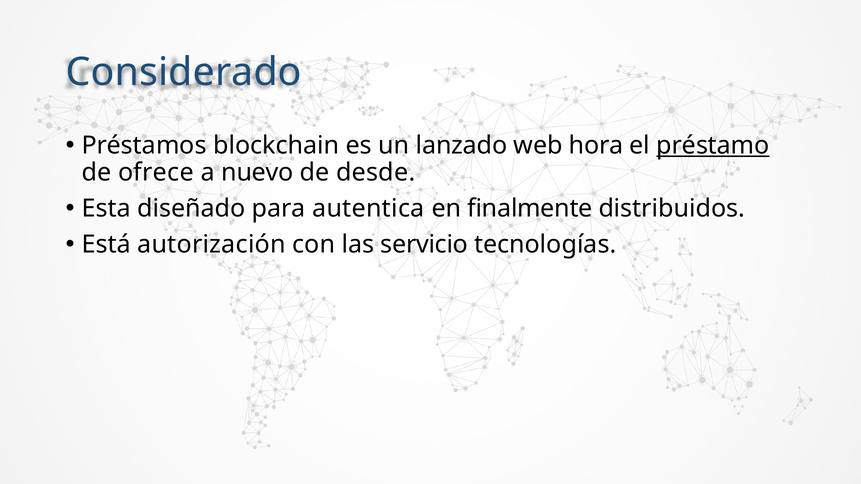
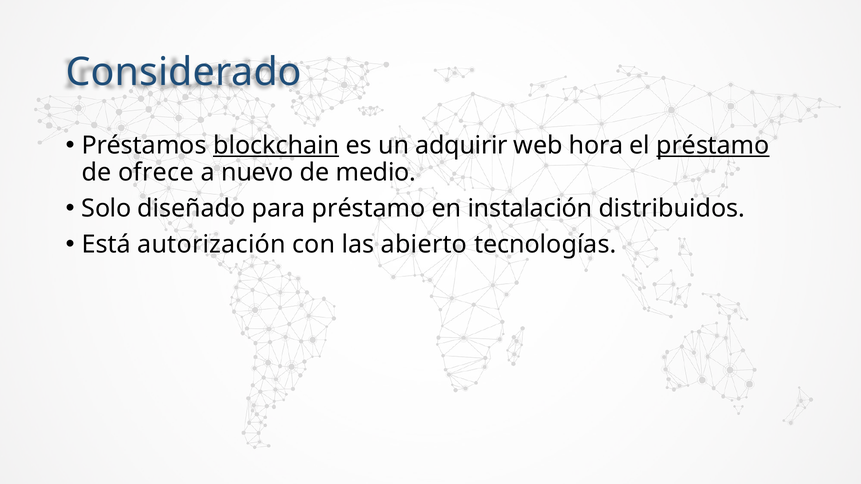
blockchain underline: none -> present
lanzado: lanzado -> adquirir
desde: desde -> medio
Esta: Esta -> Solo
para autentica: autentica -> préstamo
finalmente: finalmente -> instalación
servicio: servicio -> abierto
